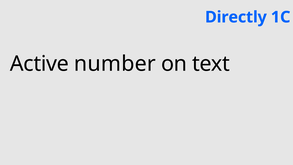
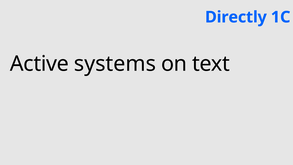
number: number -> systems
